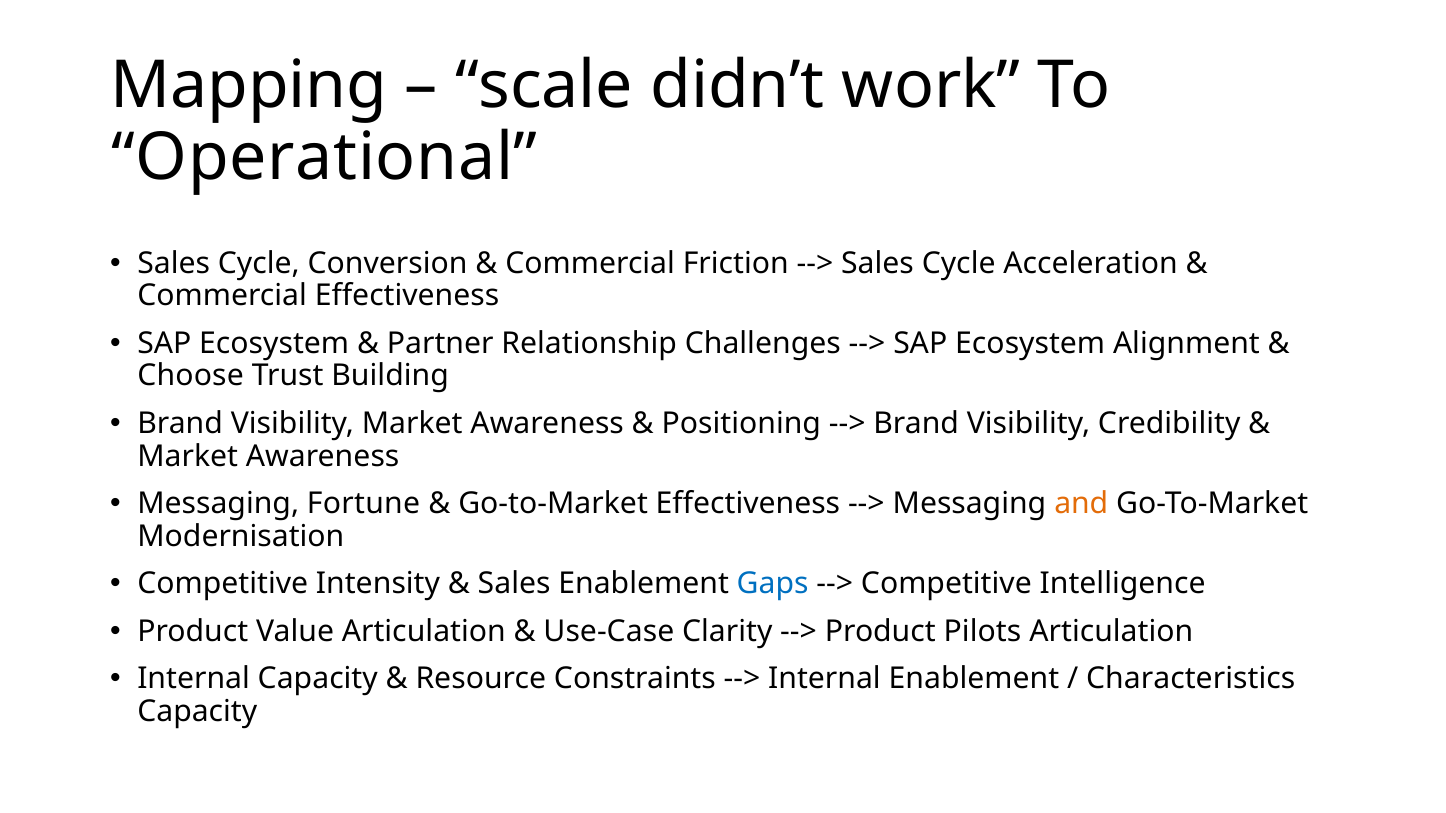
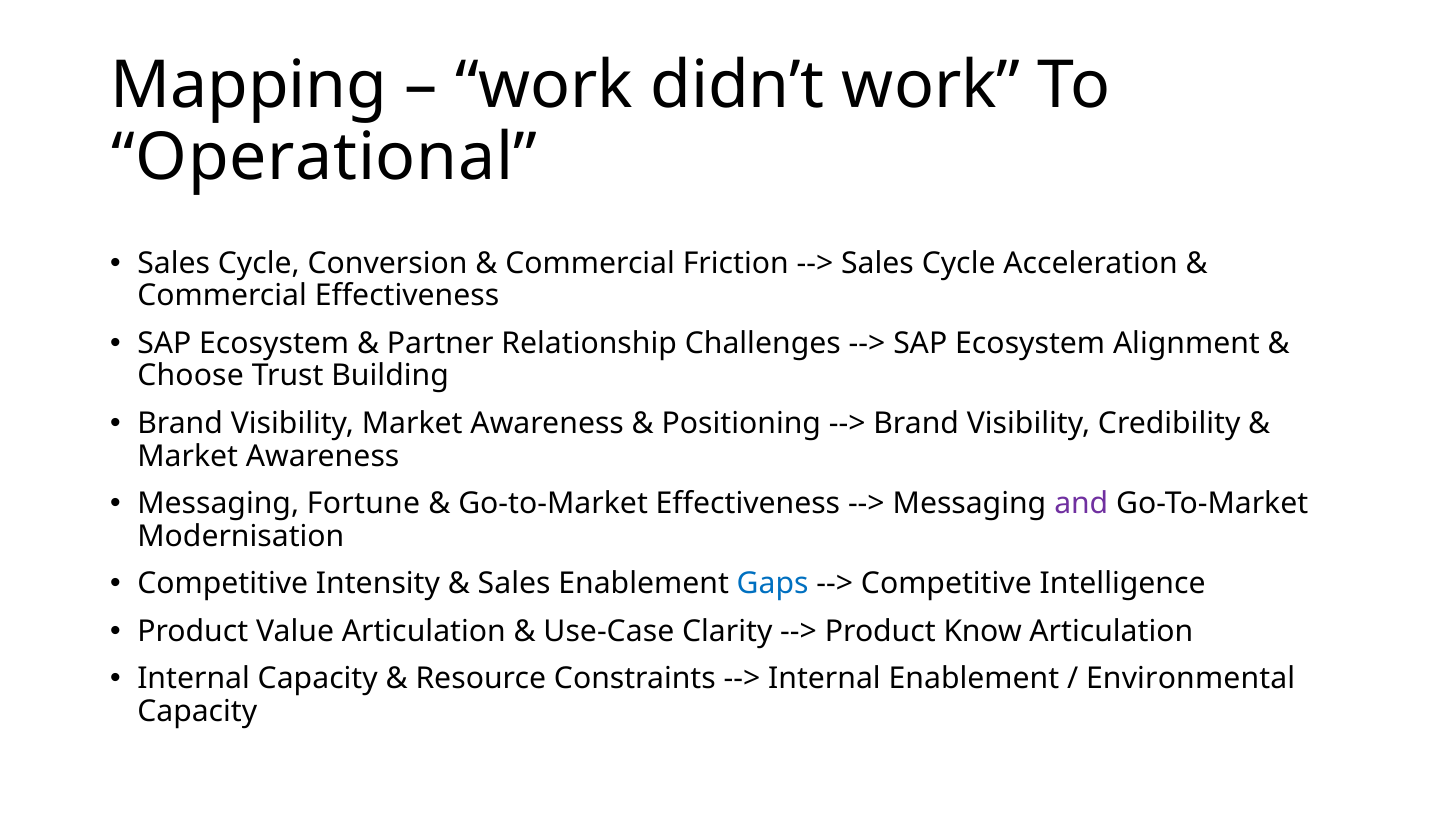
scale at (544, 86): scale -> work
and colour: orange -> purple
Pilots: Pilots -> Know
Characteristics: Characteristics -> Environmental
